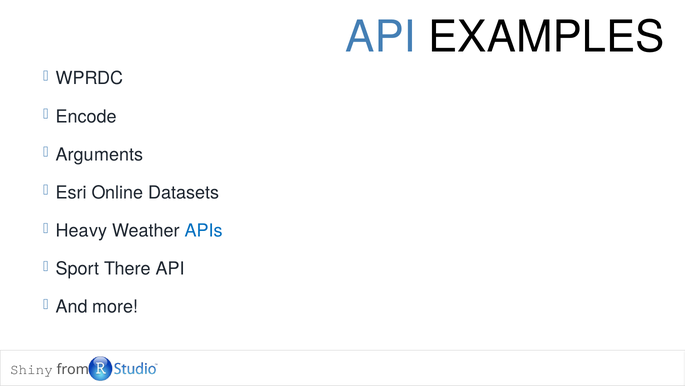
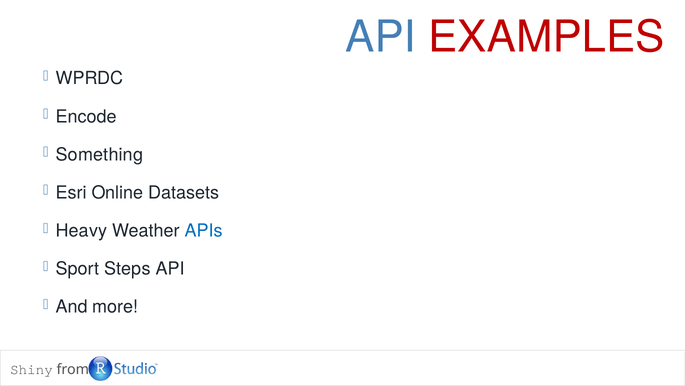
EXAMPLES colour: black -> red
Arguments: Arguments -> Something
There: There -> Steps
